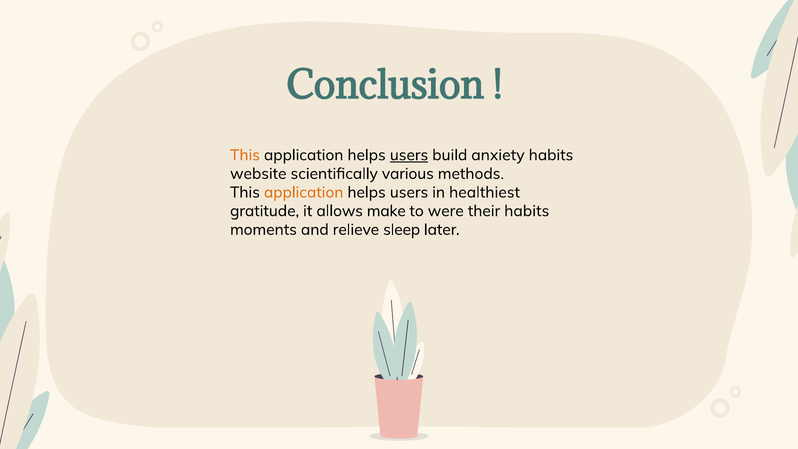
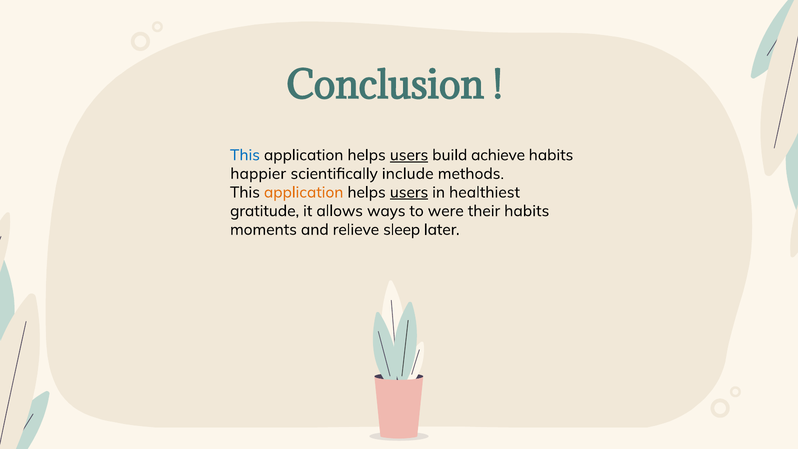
This at (245, 155) colour: orange -> blue
anxiety: anxiety -> achieve
website: website -> happier
various: various -> include
users at (409, 192) underline: none -> present
make: make -> ways
